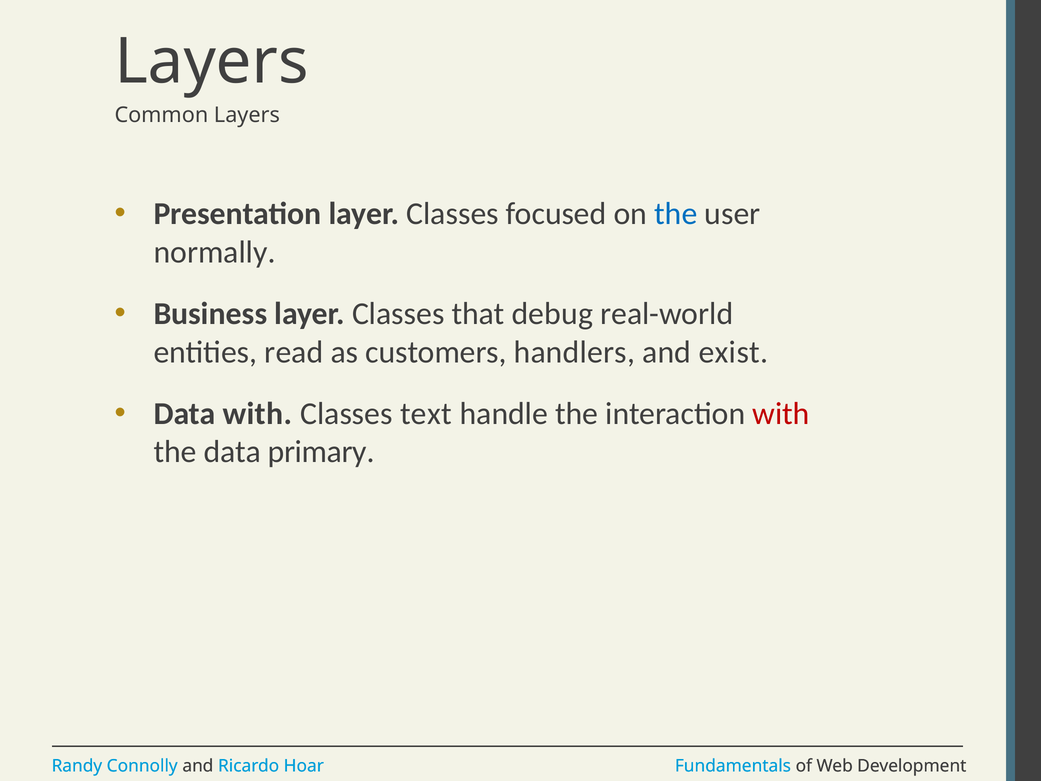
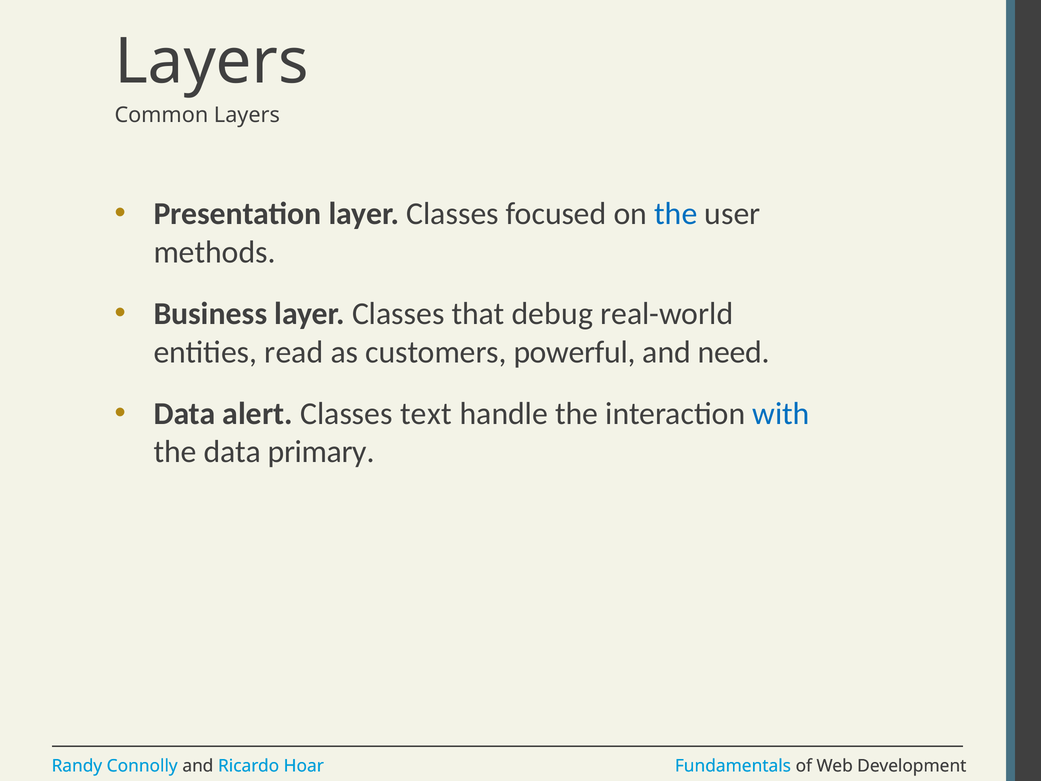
normally: normally -> methods
handlers: handlers -> powerful
exist: exist -> need
Data with: with -> alert
with at (781, 414) colour: red -> blue
